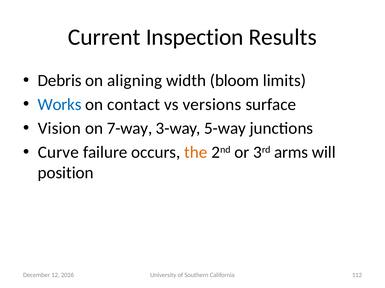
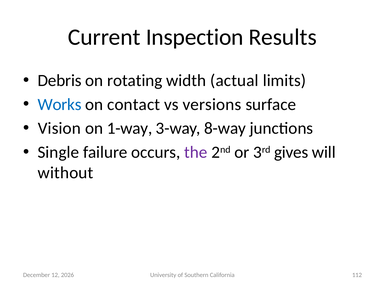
aligning: aligning -> rotating
bloom: bloom -> actual
7-way: 7-way -> 1-way
5-way: 5-way -> 8-way
Curve: Curve -> Single
the colour: orange -> purple
arms: arms -> gives
position: position -> without
